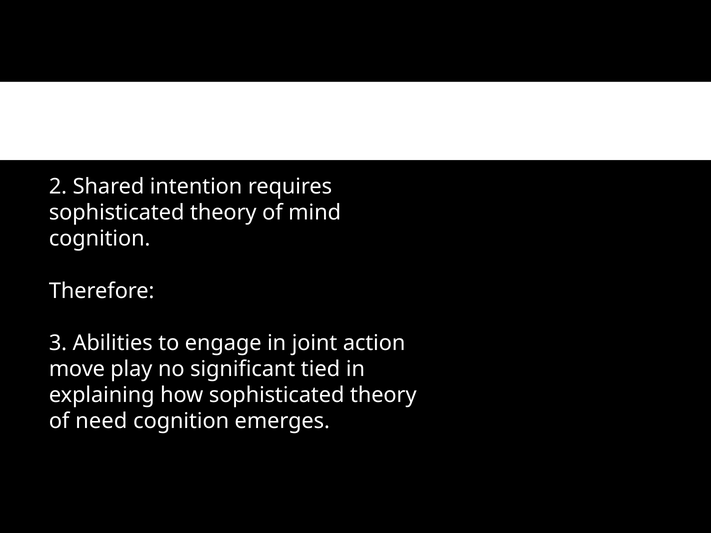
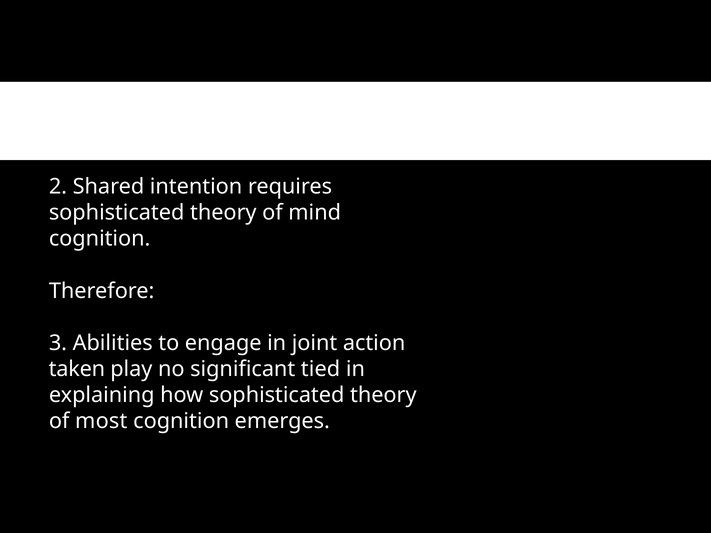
move: move -> taken
need: need -> most
